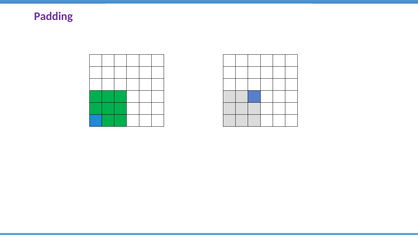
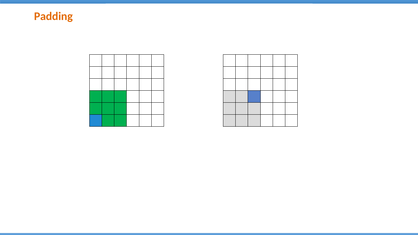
Padding colour: purple -> orange
